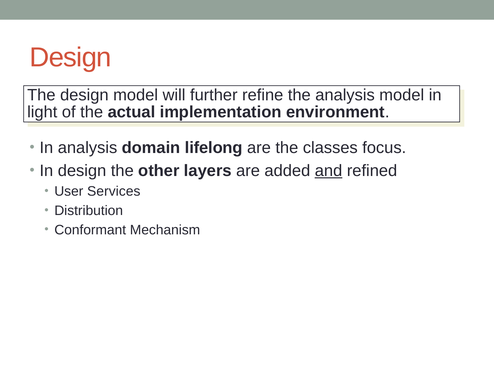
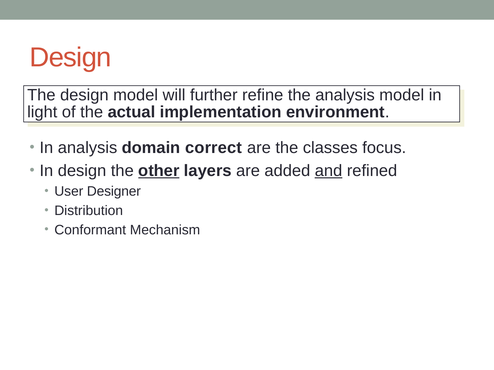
lifelong: lifelong -> correct
other underline: none -> present
Services: Services -> Designer
